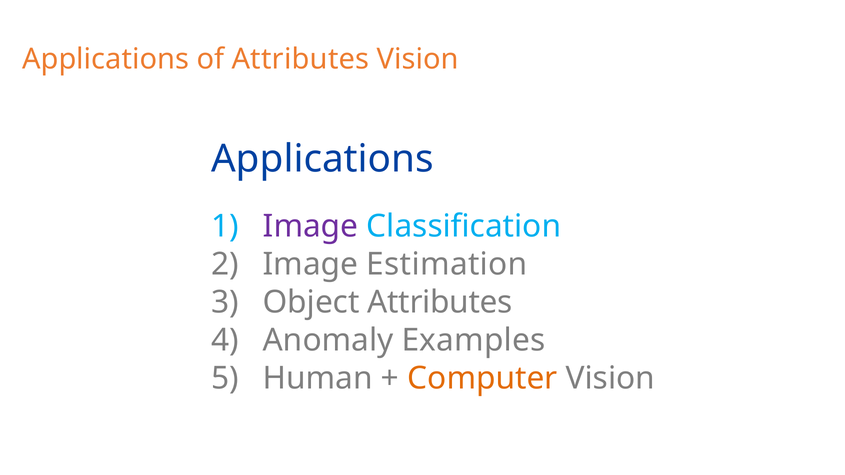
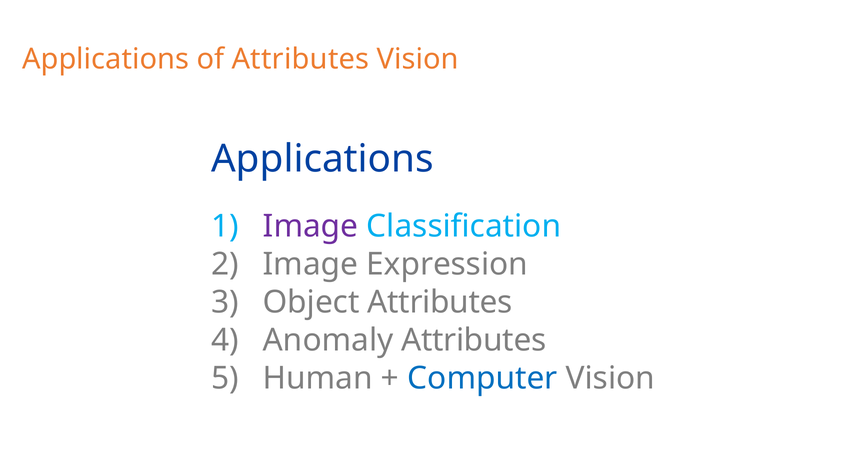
Estimation: Estimation -> Expression
Anomaly Examples: Examples -> Attributes
Computer colour: orange -> blue
